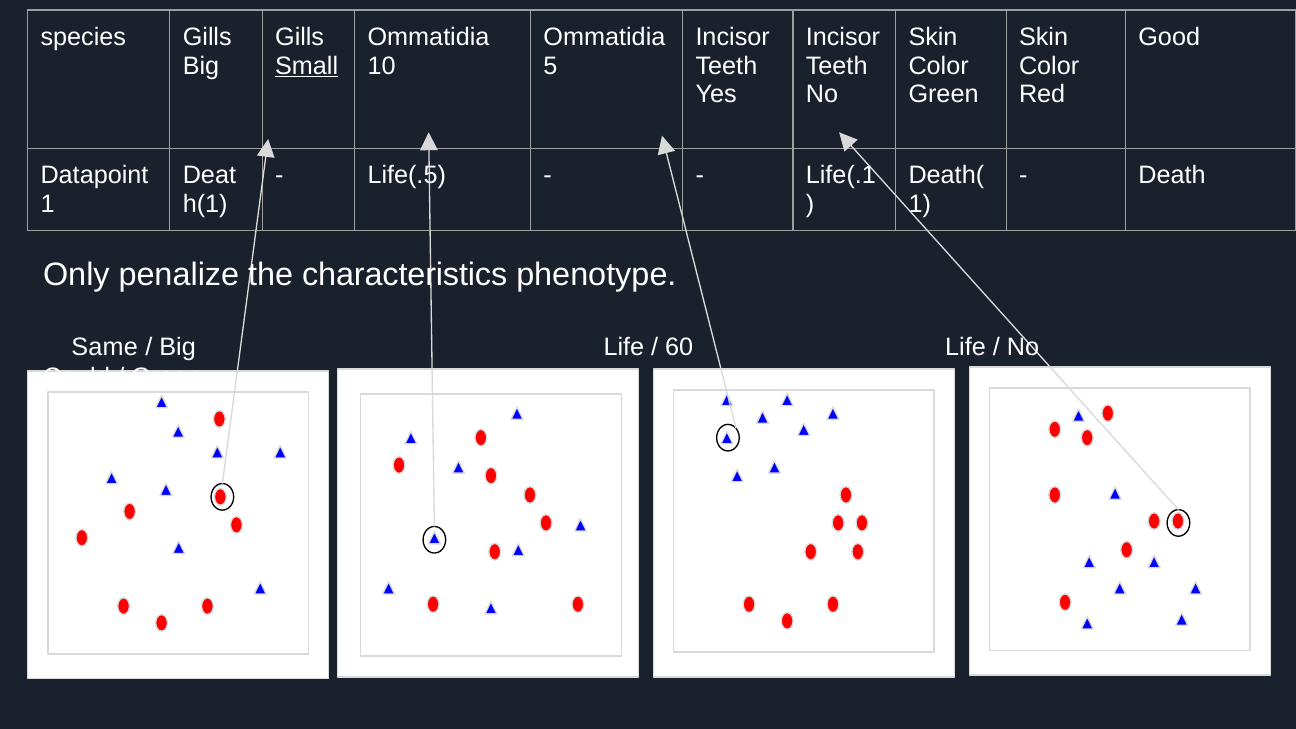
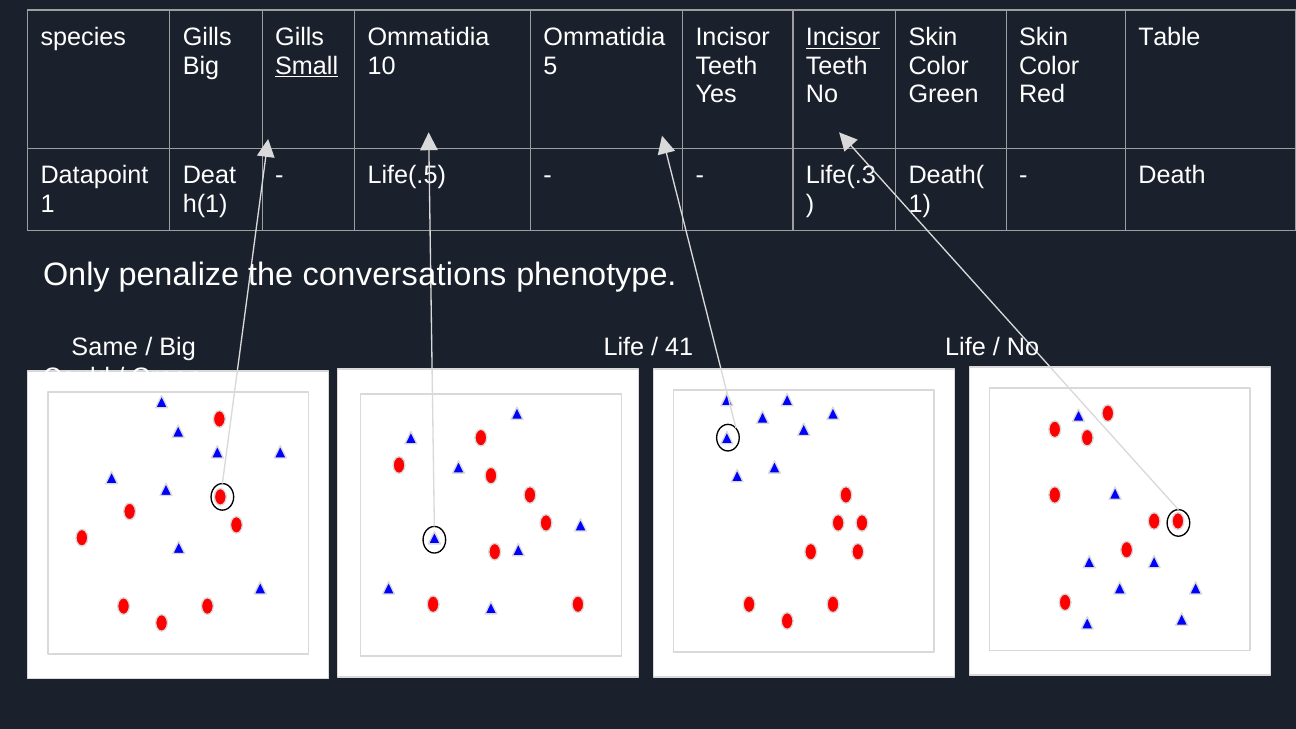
Incisor at (843, 38) underline: none -> present
Good: Good -> Table
Life(.1: Life(.1 -> Life(.3
characteristics: characteristics -> conversations
60: 60 -> 41
